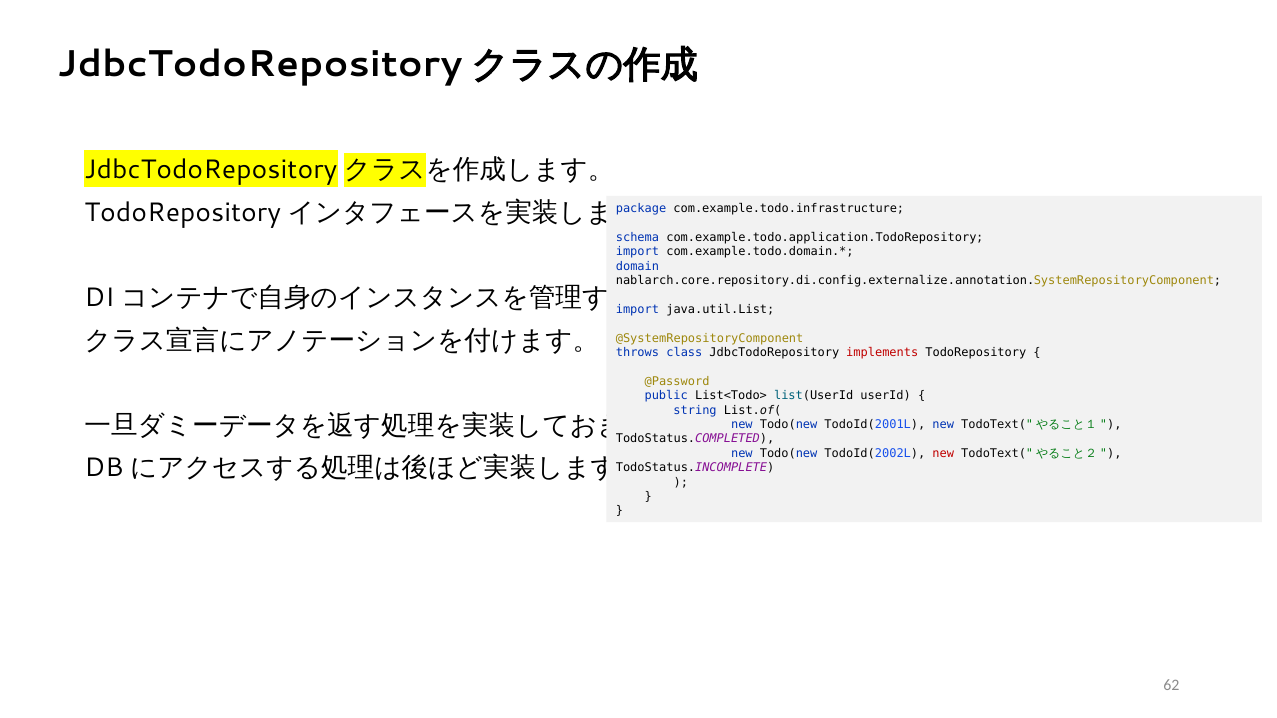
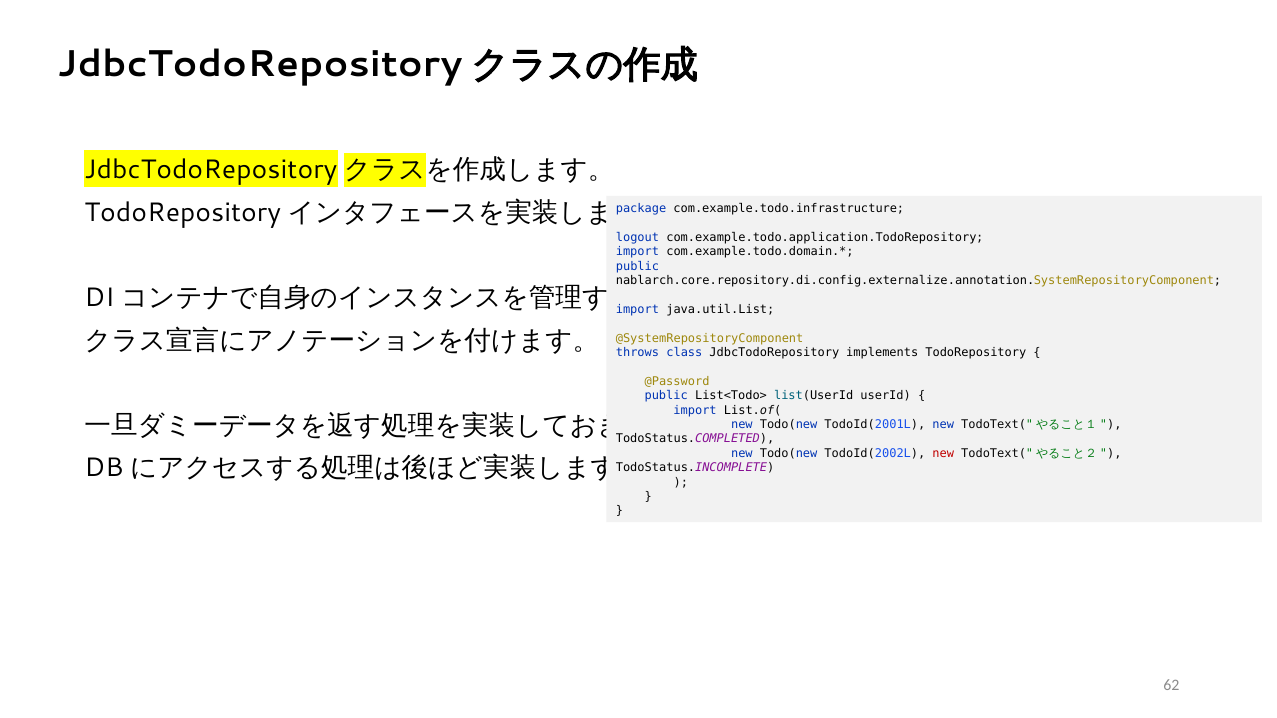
schema: schema -> logout
domain at (637, 266): domain -> public
implements colour: red -> black
string at (695, 410): string -> import
